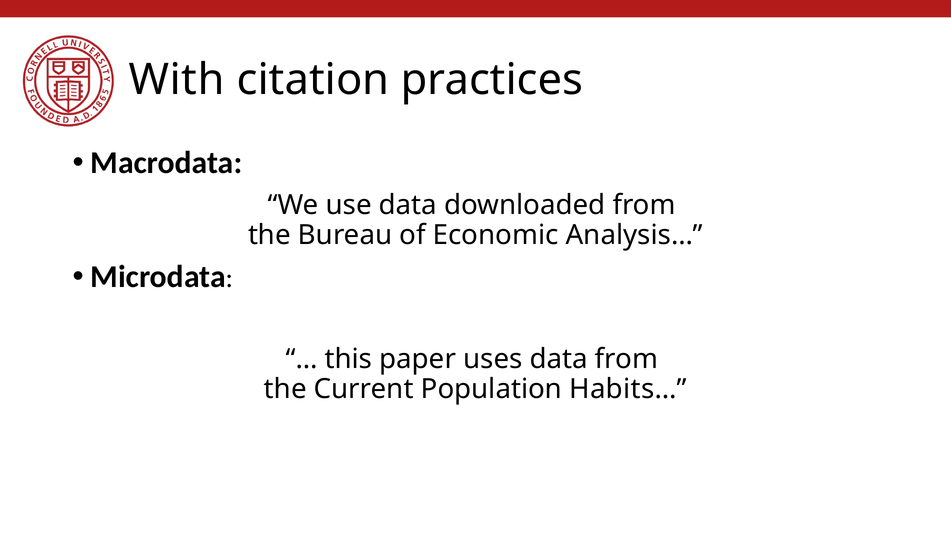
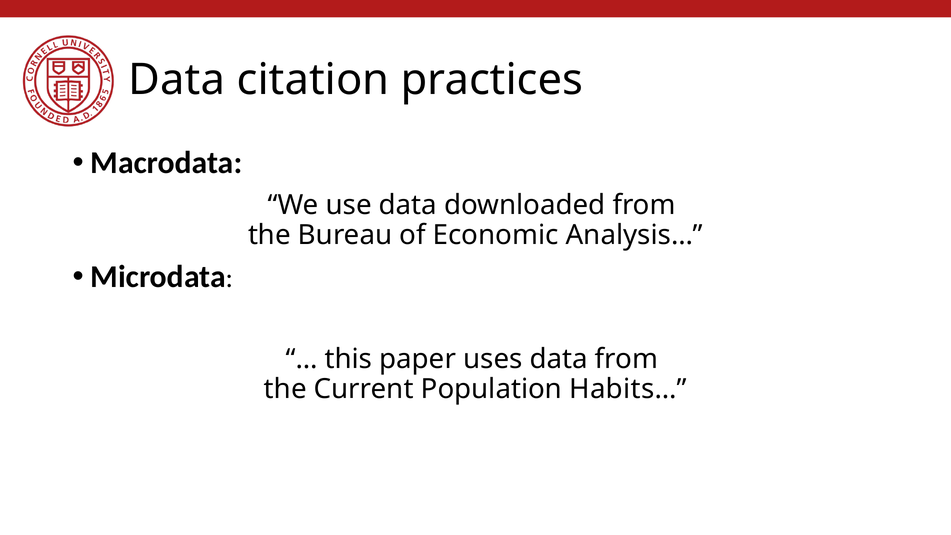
With at (177, 80): With -> Data
